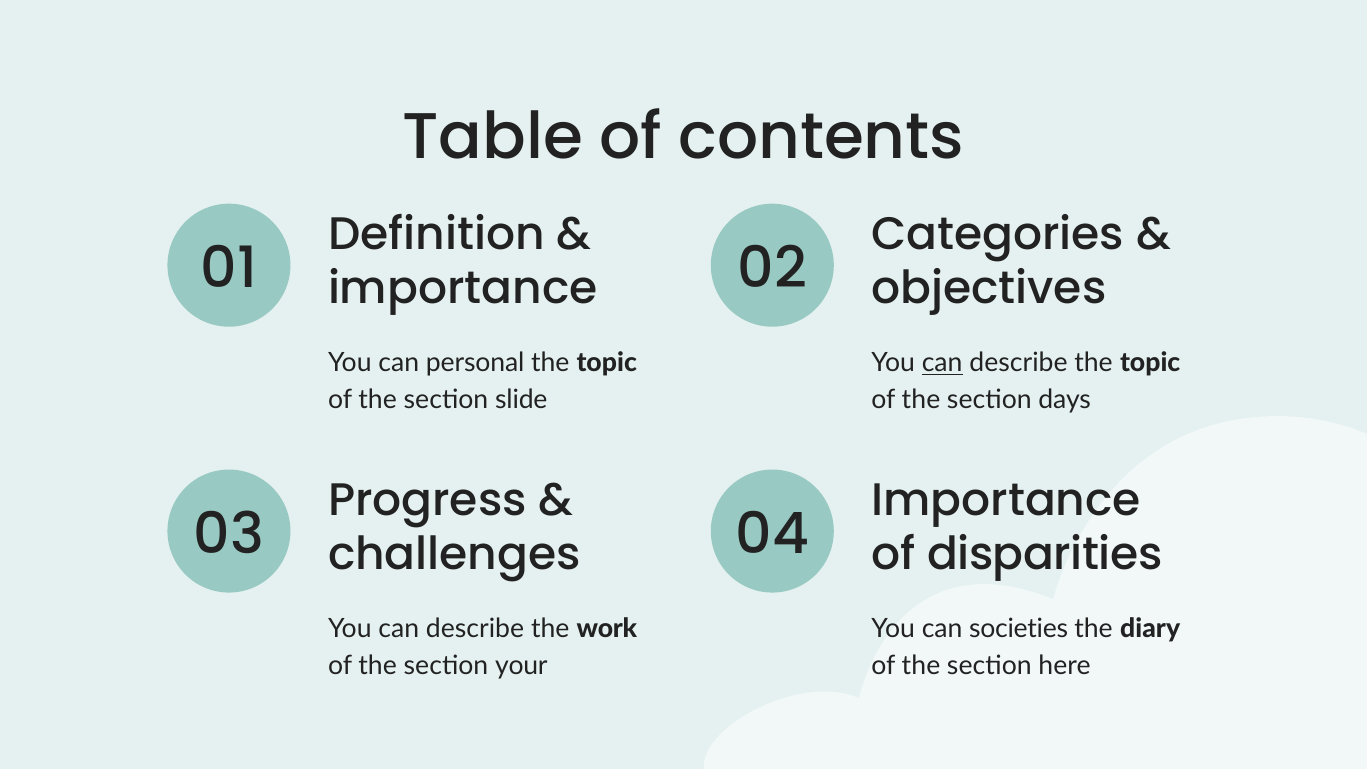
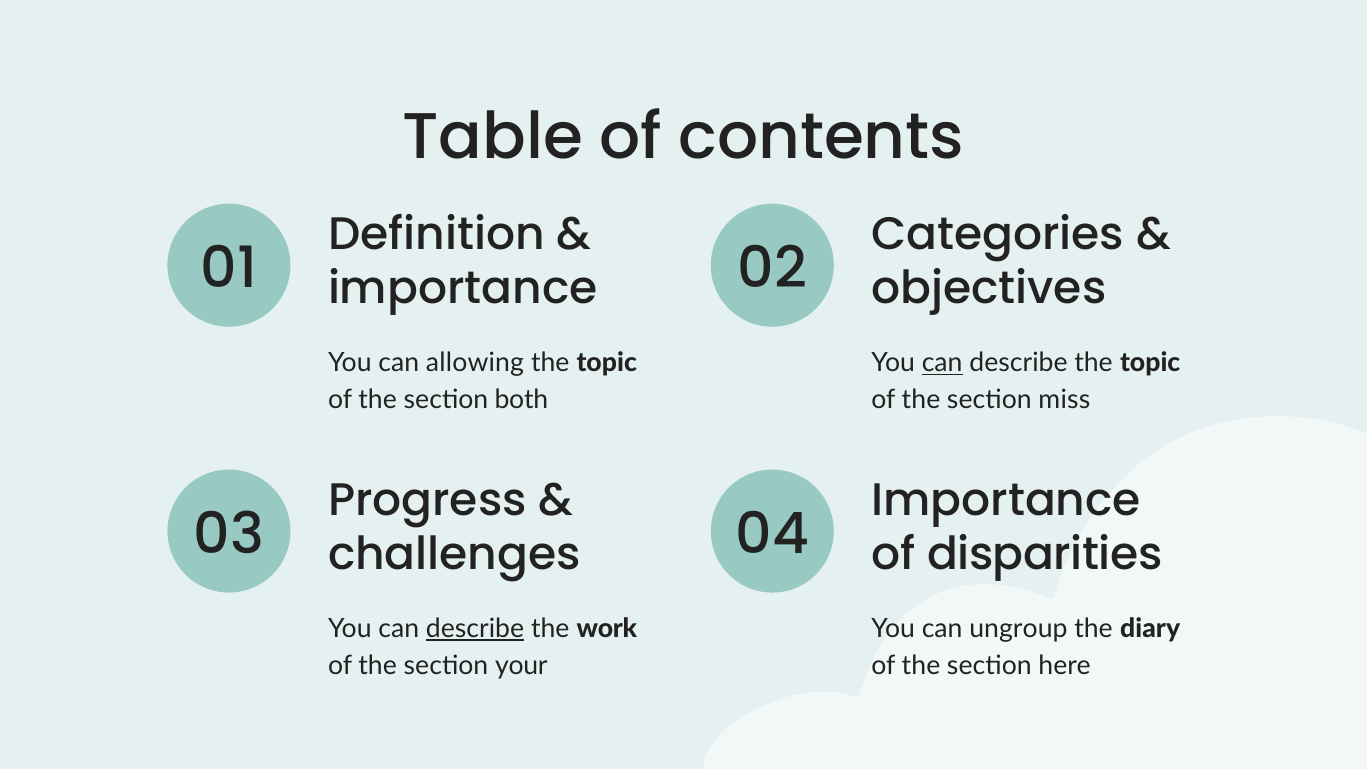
personal: personal -> allowing
slide: slide -> both
days: days -> miss
describe at (475, 629) underline: none -> present
societies: societies -> ungroup
